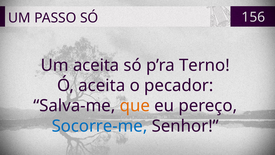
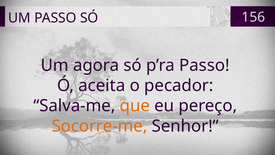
Um aceita: aceita -> agora
p’ra Terno: Terno -> Passo
Socorre-me colour: blue -> orange
